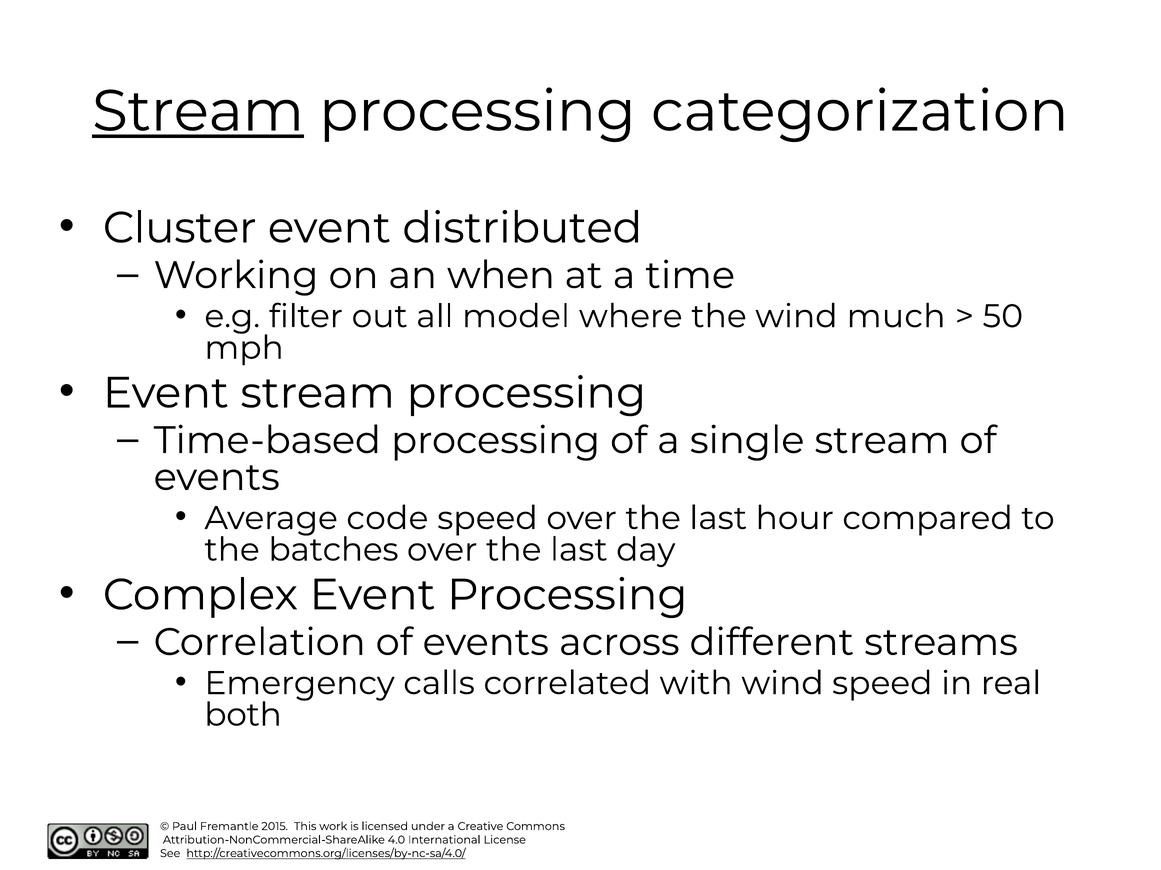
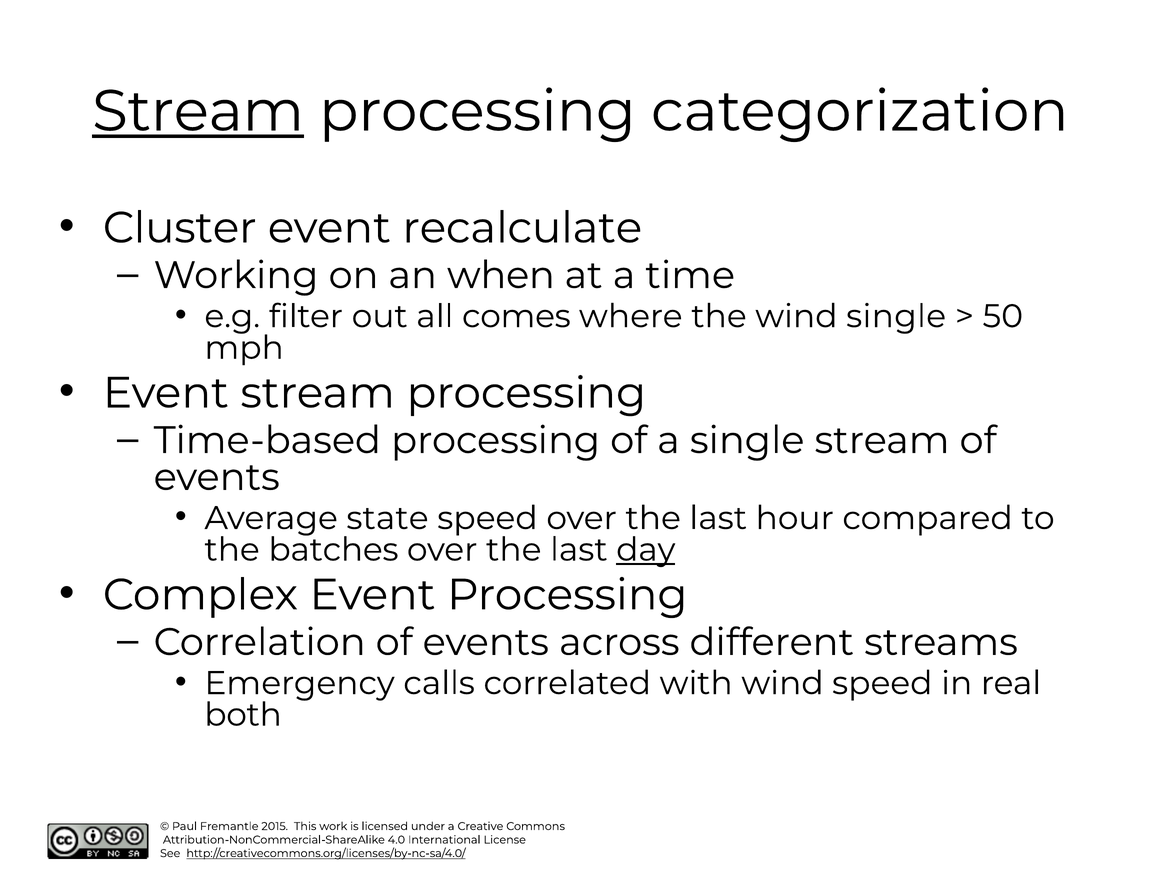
distributed: distributed -> recalculate
model: model -> comes
wind much: much -> single
code: code -> state
day underline: none -> present
